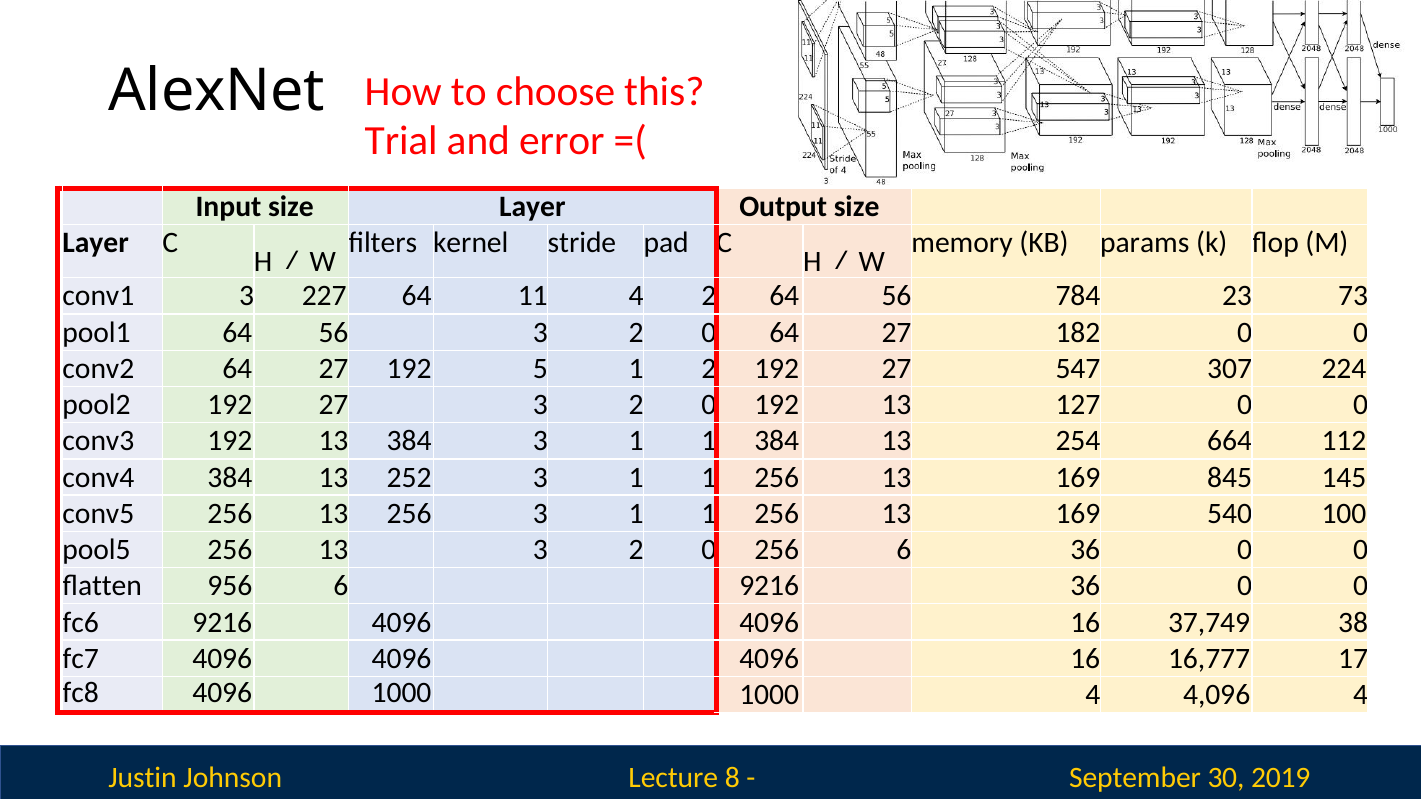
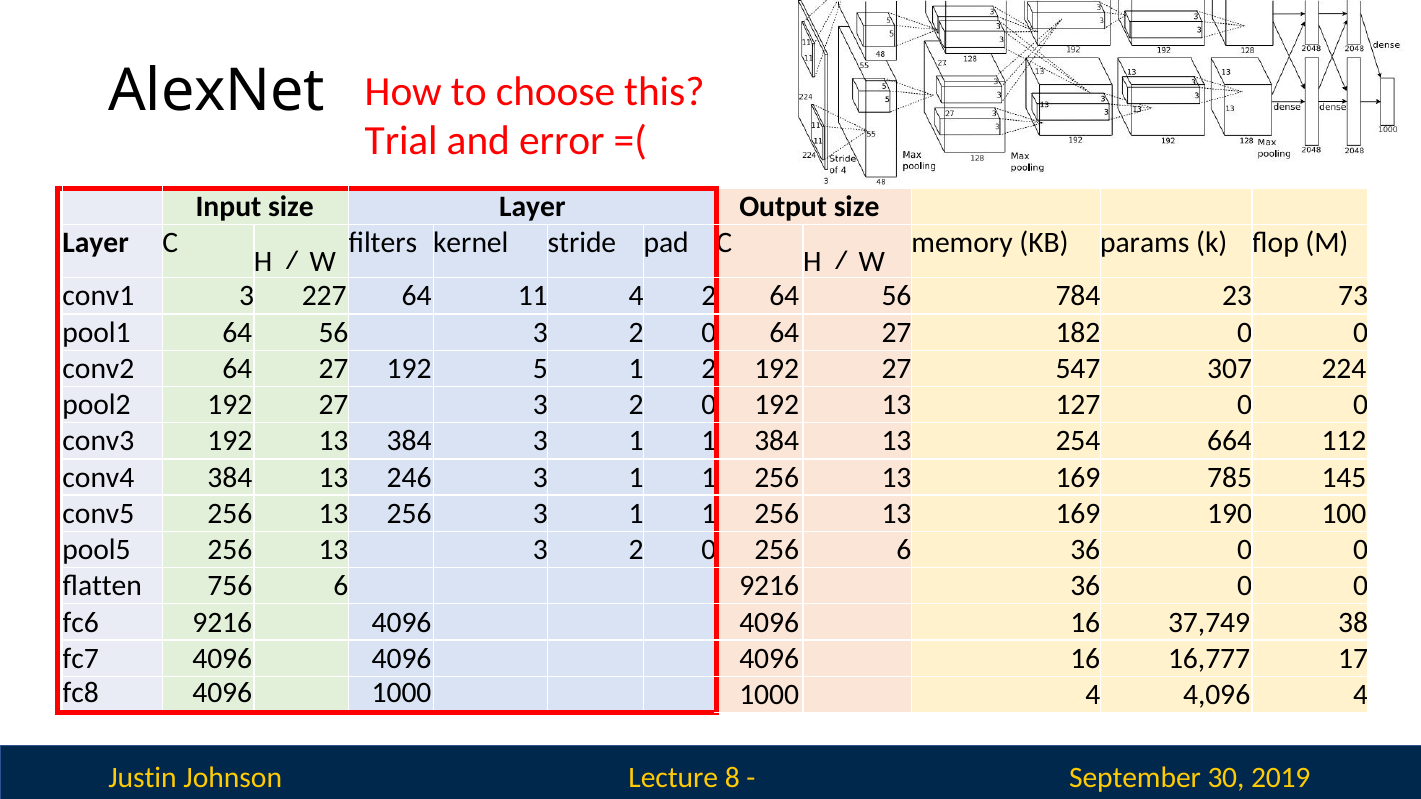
252: 252 -> 246
845: 845 -> 785
540: 540 -> 190
956: 956 -> 756
